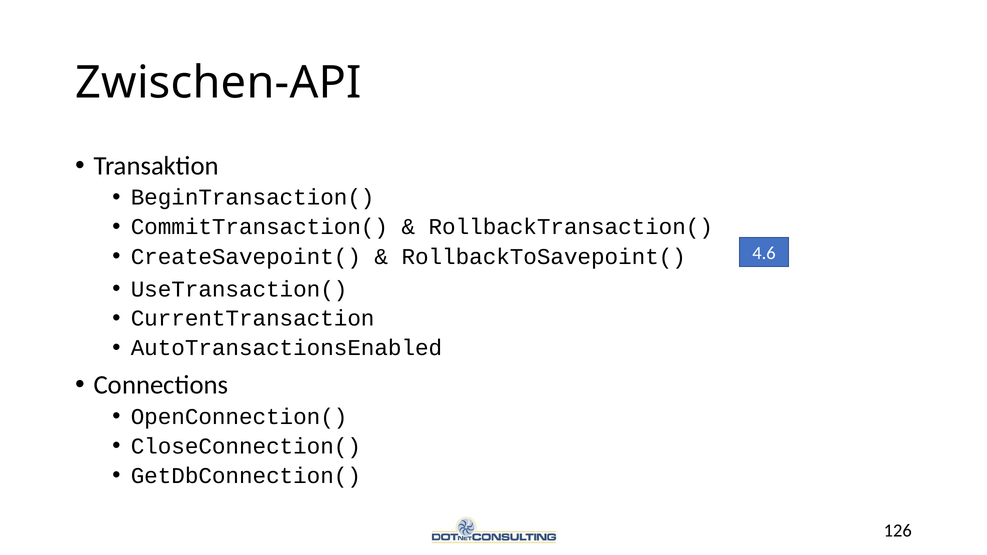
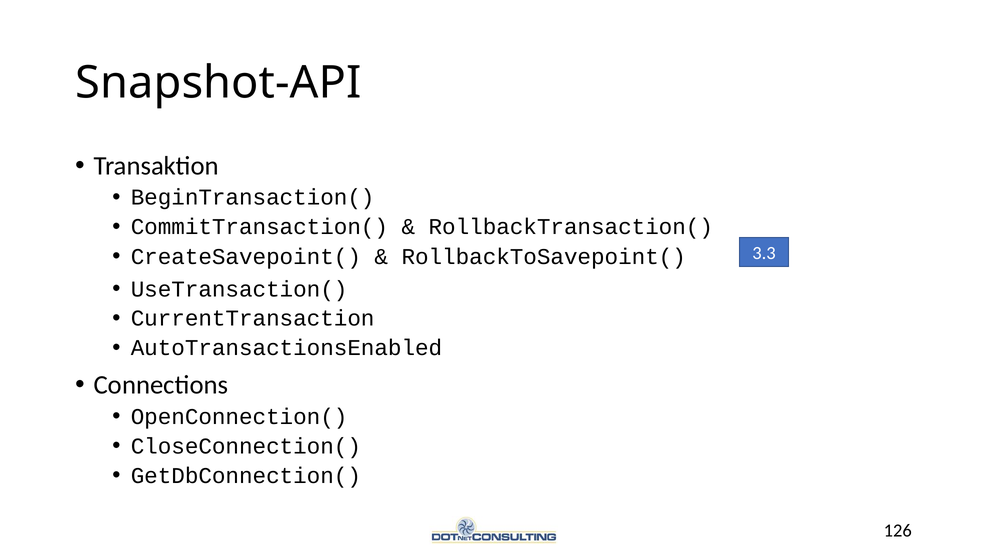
Zwischen-API: Zwischen-API -> Snapshot-API
4.6: 4.6 -> 3.3
